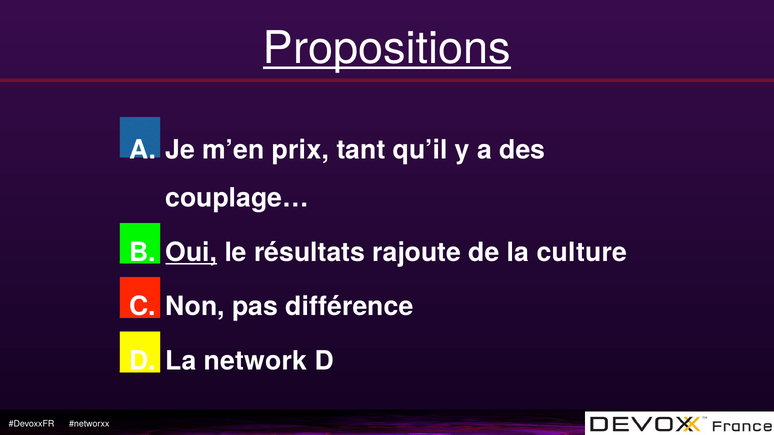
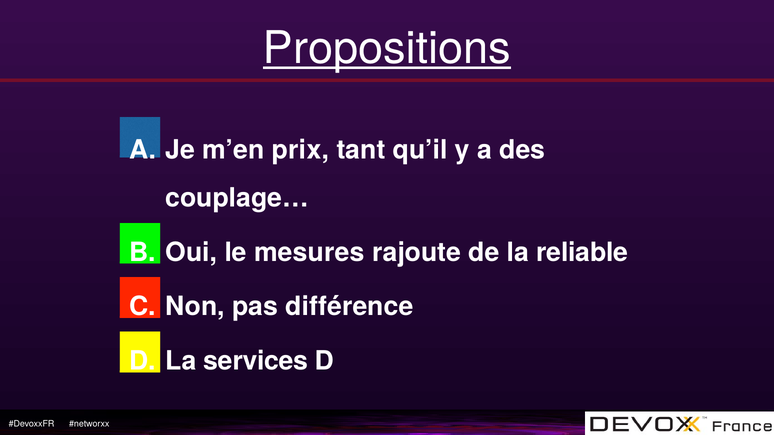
Oui underline: present -> none
résultats: résultats -> mesures
culture: culture -> reliable
network: network -> services
